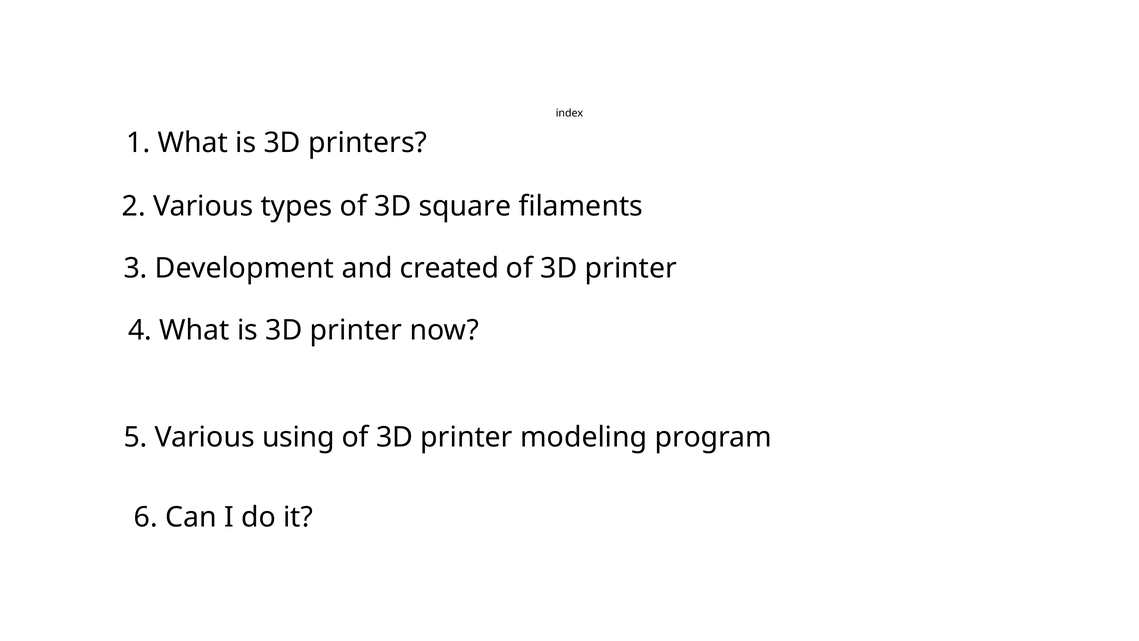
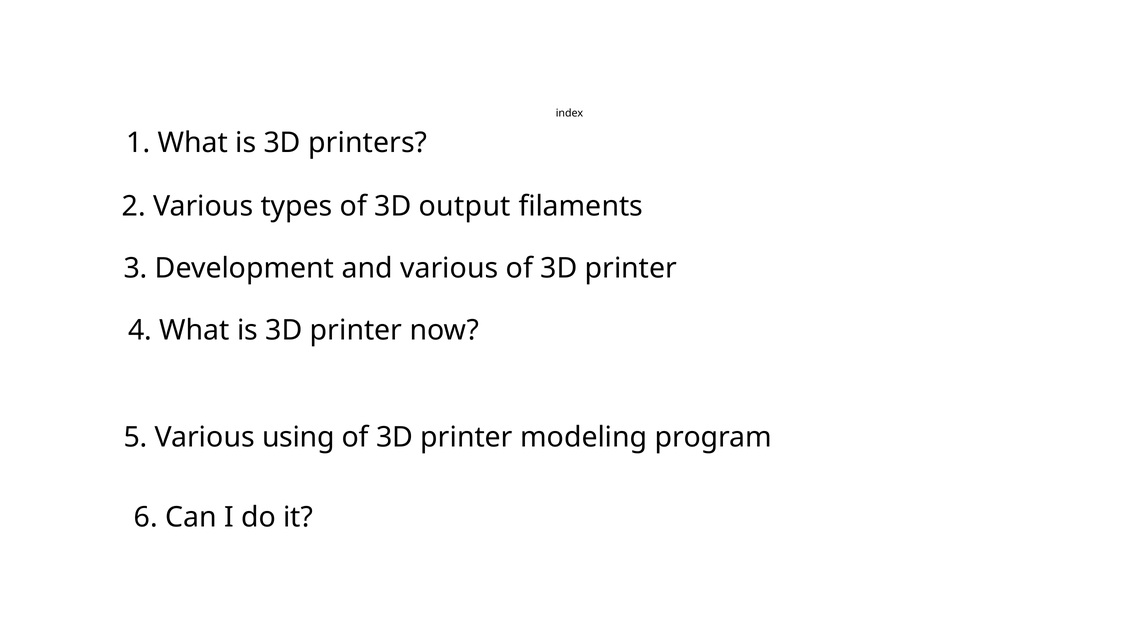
square: square -> output
and created: created -> various
